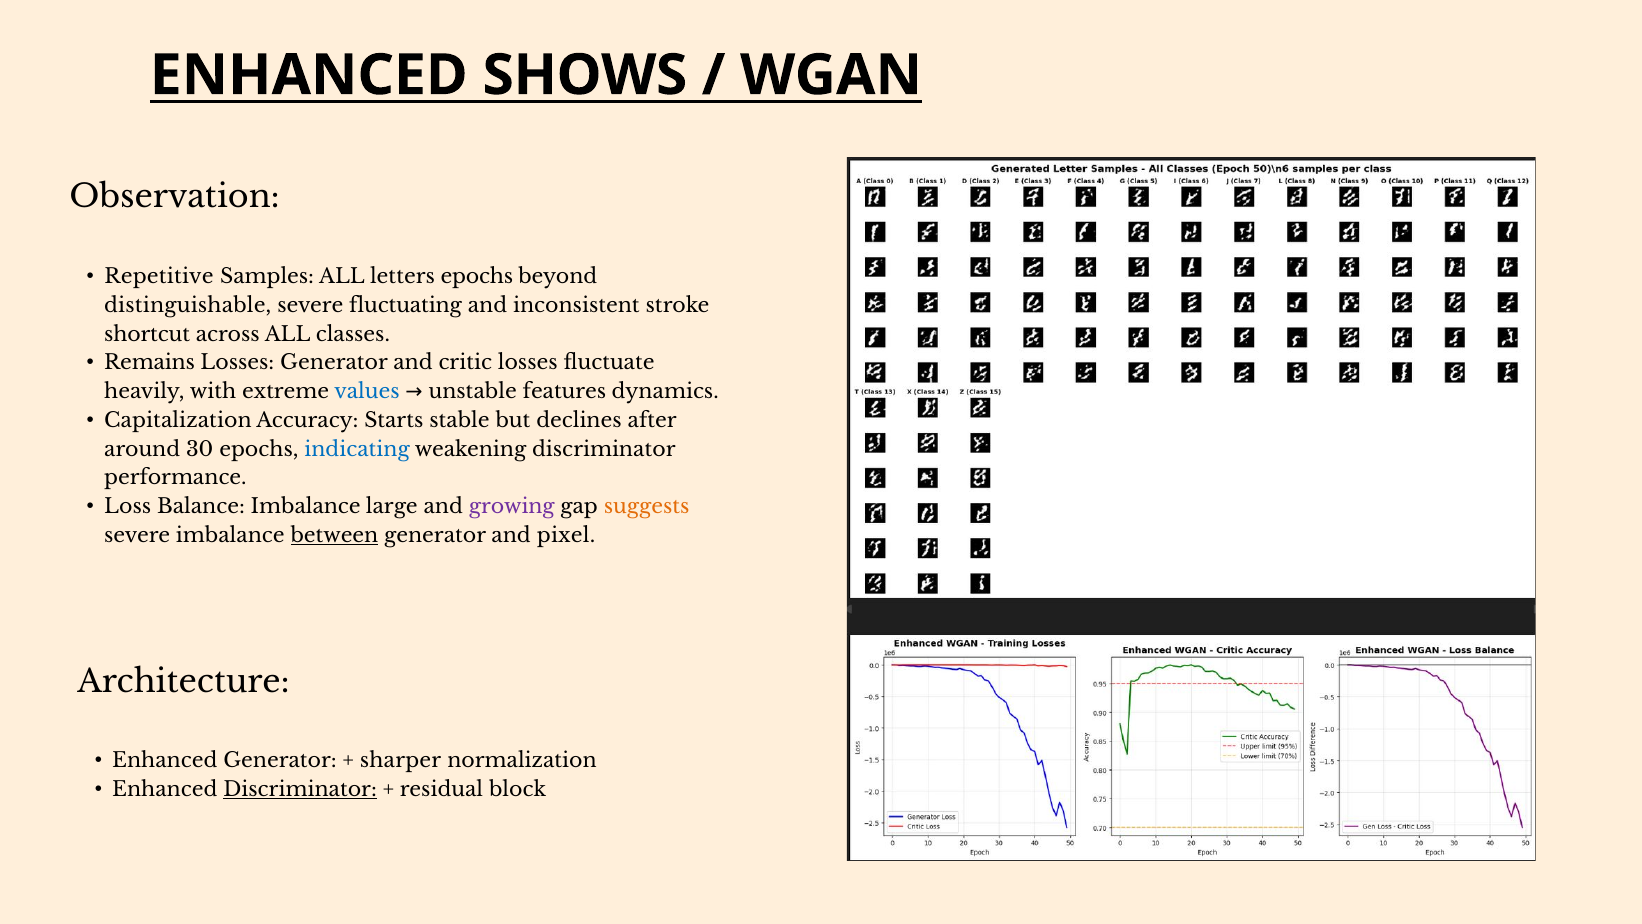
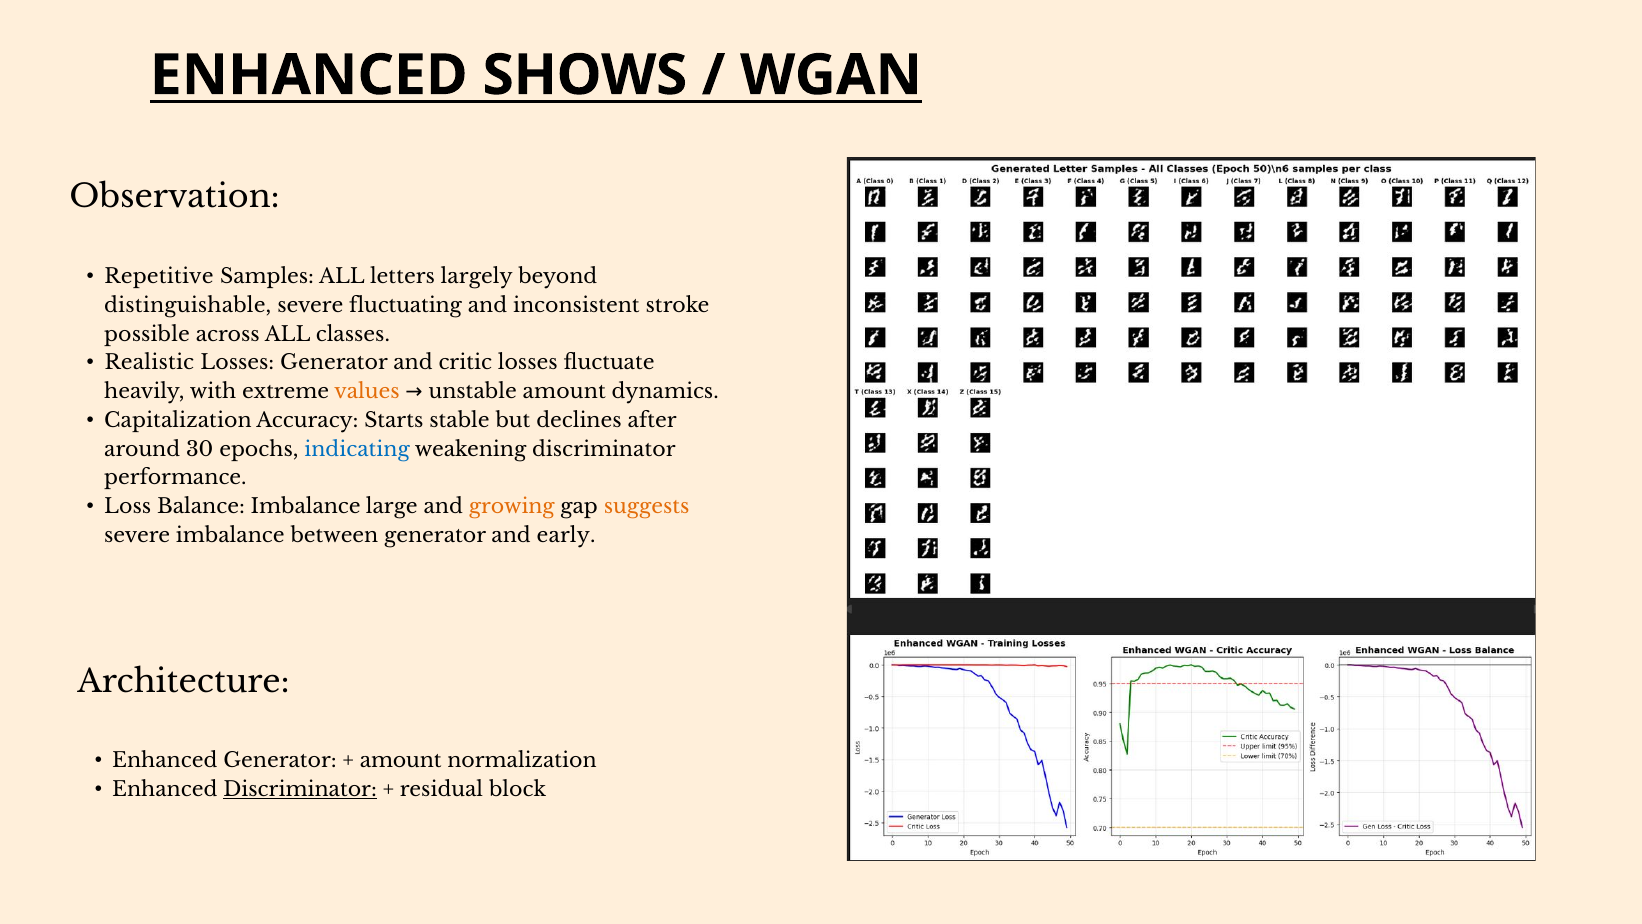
letters epochs: epochs -> largely
shortcut: shortcut -> possible
Remains: Remains -> Realistic
values colour: blue -> orange
unstable features: features -> amount
growing colour: purple -> orange
between underline: present -> none
pixel: pixel -> early
sharper at (400, 761): sharper -> amount
